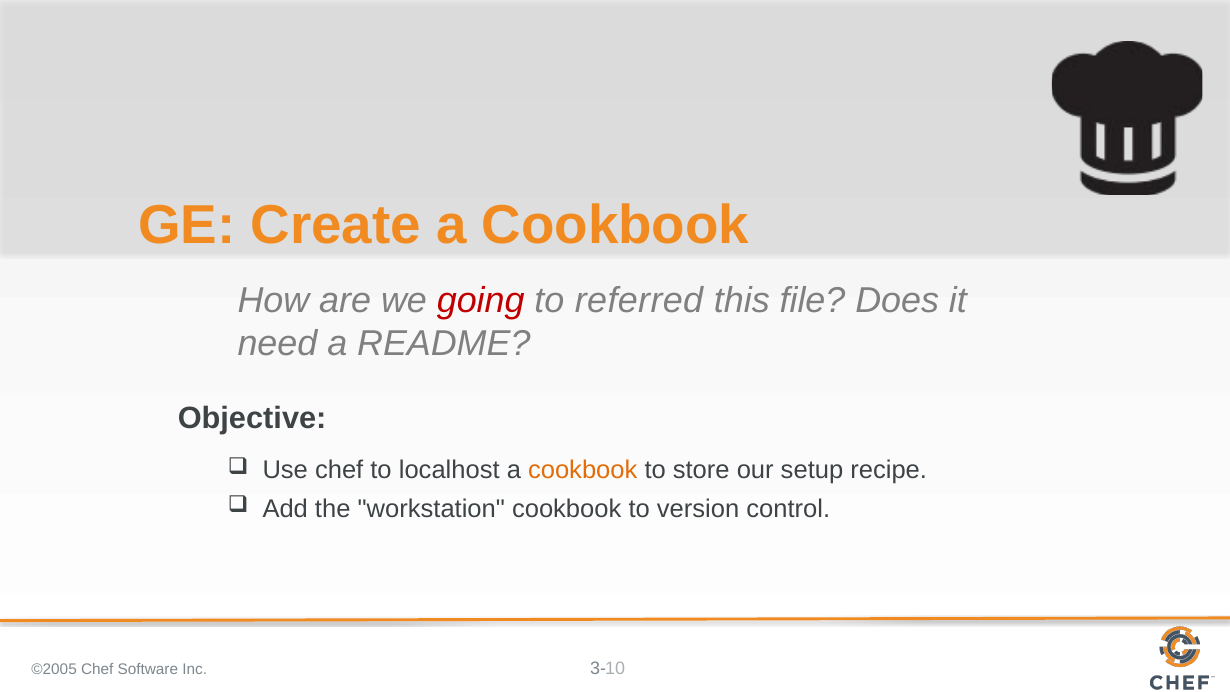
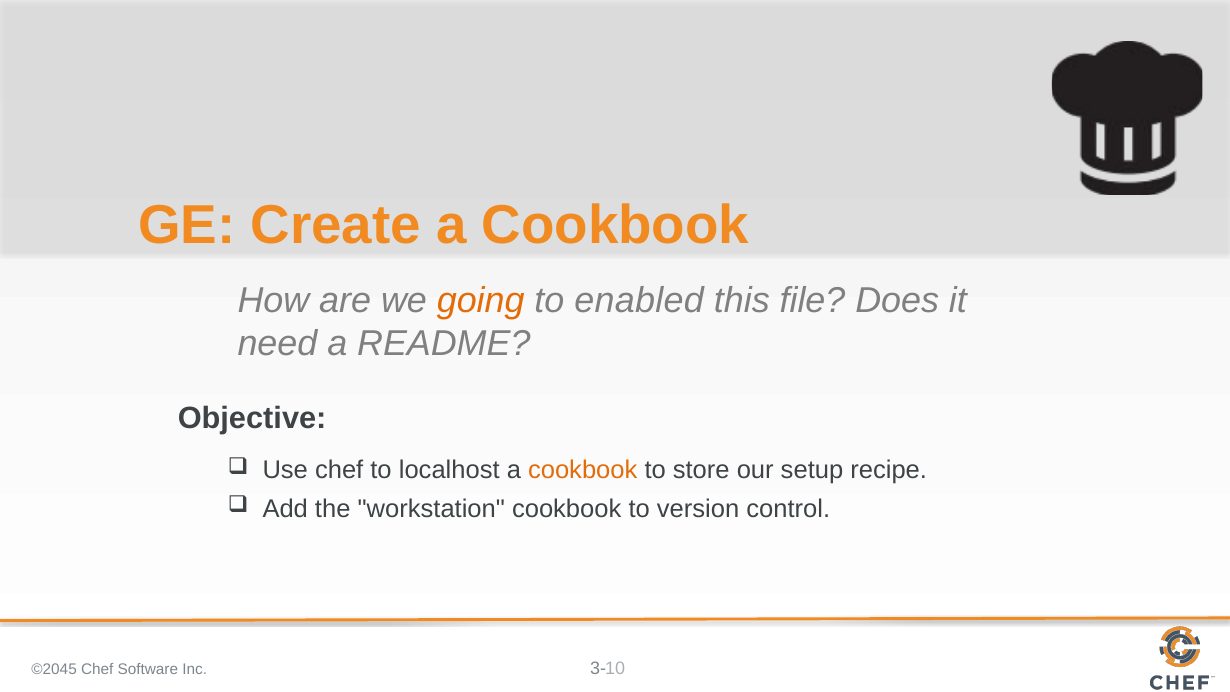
going colour: red -> orange
referred: referred -> enabled
©2005: ©2005 -> ©2045
